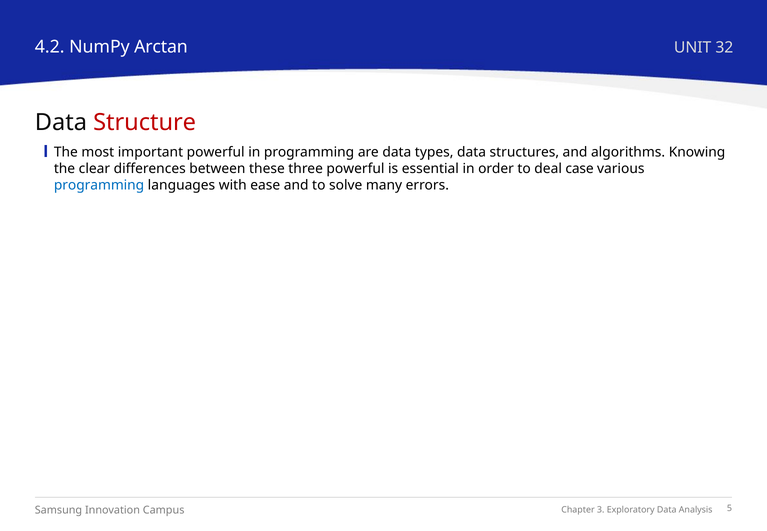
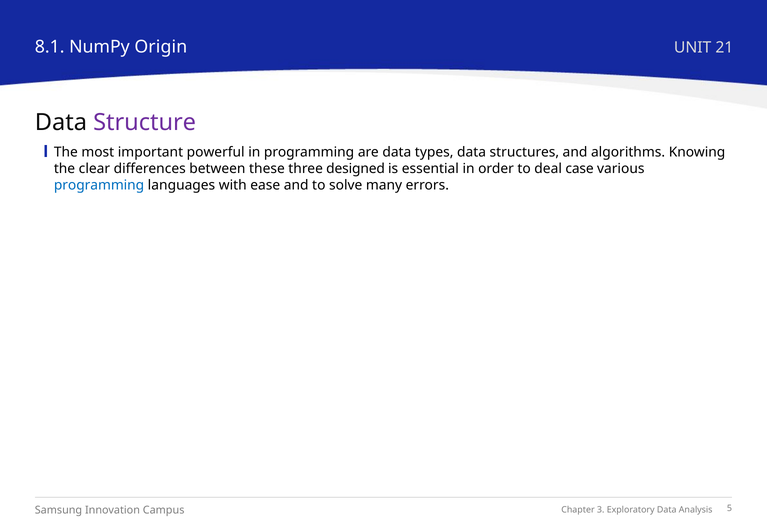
4.2: 4.2 -> 8.1
Arctan: Arctan -> Origin
32: 32 -> 21
Structure colour: red -> purple
three powerful: powerful -> designed
